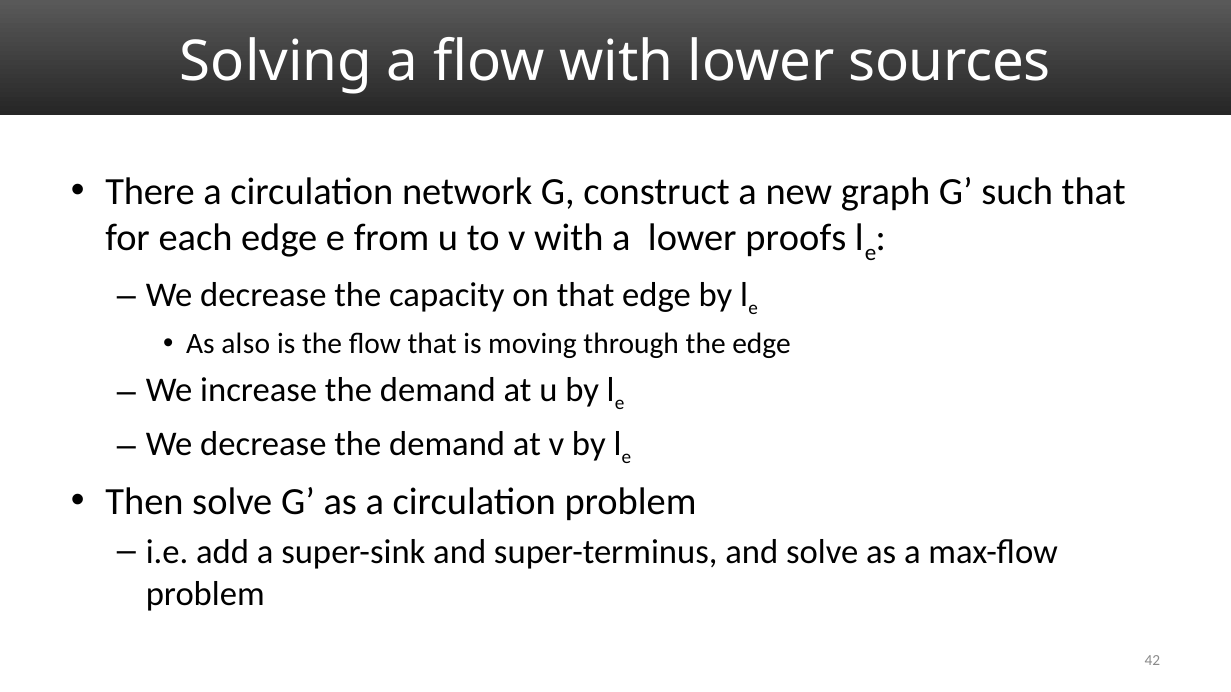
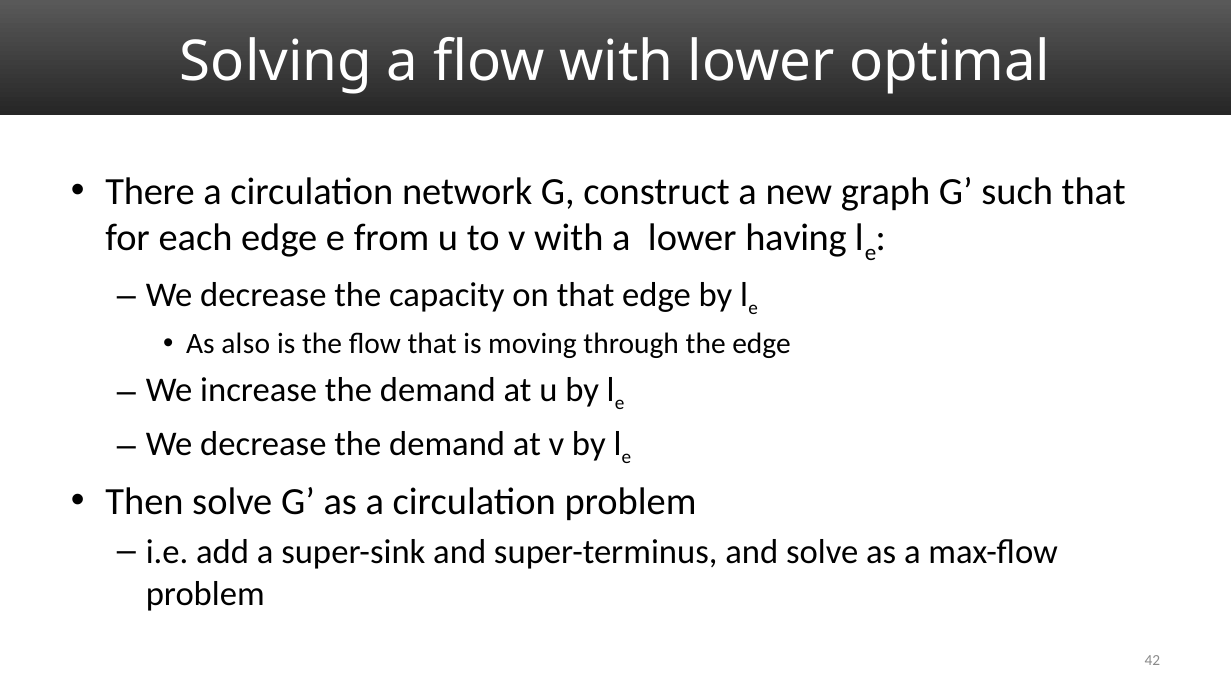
sources: sources -> optimal
proofs: proofs -> having
